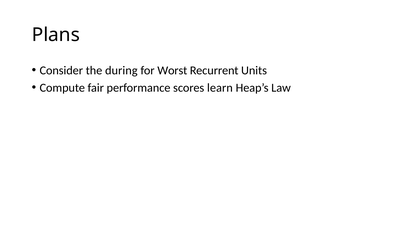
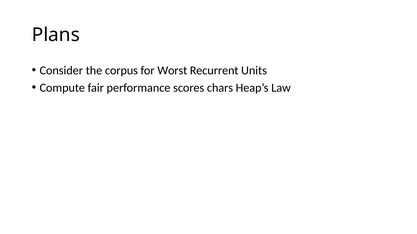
during: during -> corpus
learn: learn -> chars
